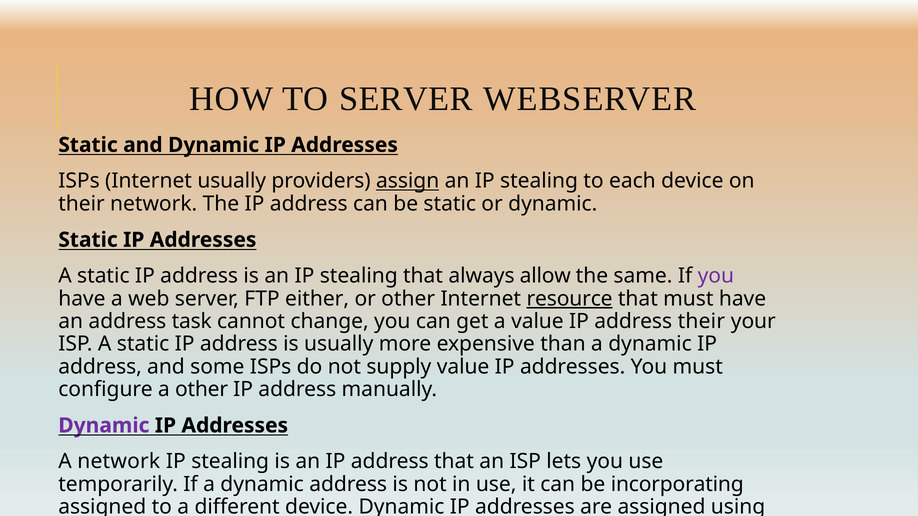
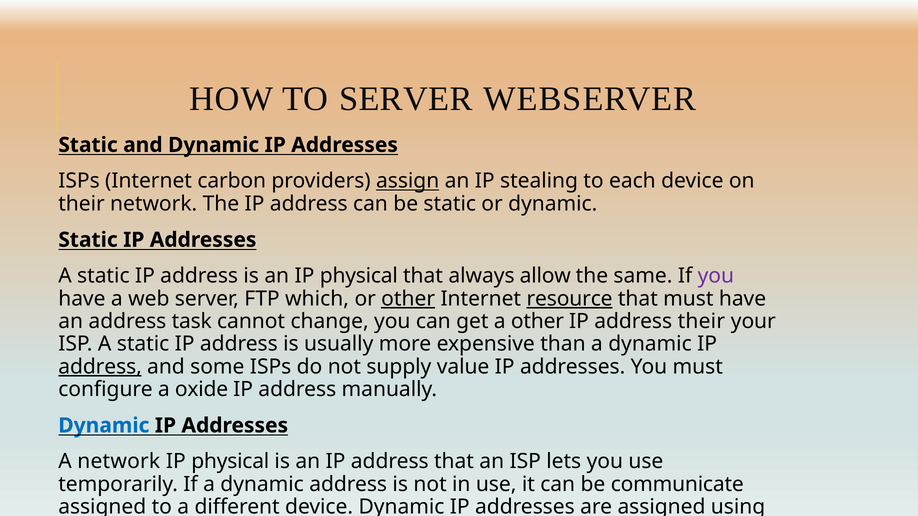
Internet usually: usually -> carbon
is an IP stealing: stealing -> physical
FTP either: either -> which
other at (408, 299) underline: none -> present
a value: value -> other
address at (100, 367) underline: none -> present
a other: other -> oxide
Dynamic at (104, 426) colour: purple -> blue
stealing at (230, 462): stealing -> physical
incorporating: incorporating -> communicate
